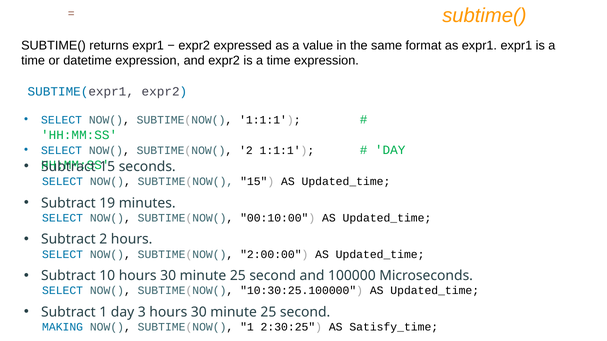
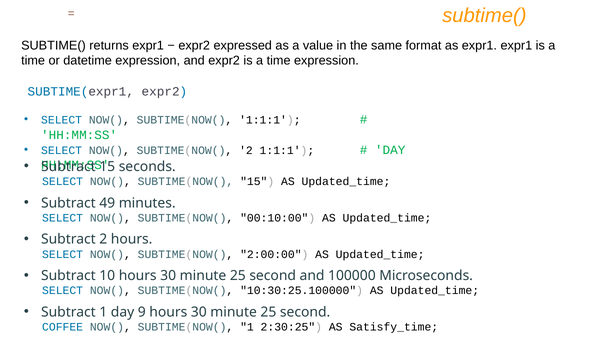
19: 19 -> 49
3: 3 -> 9
MAKING: MAKING -> COFFEE
